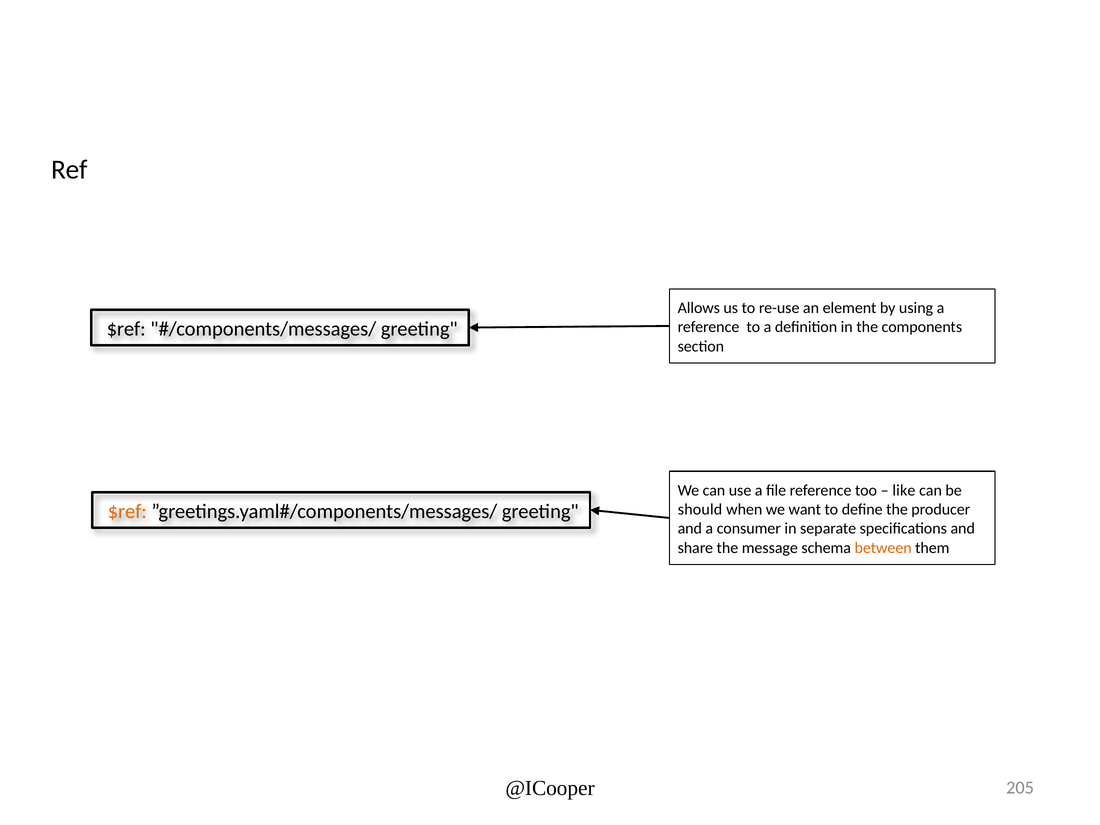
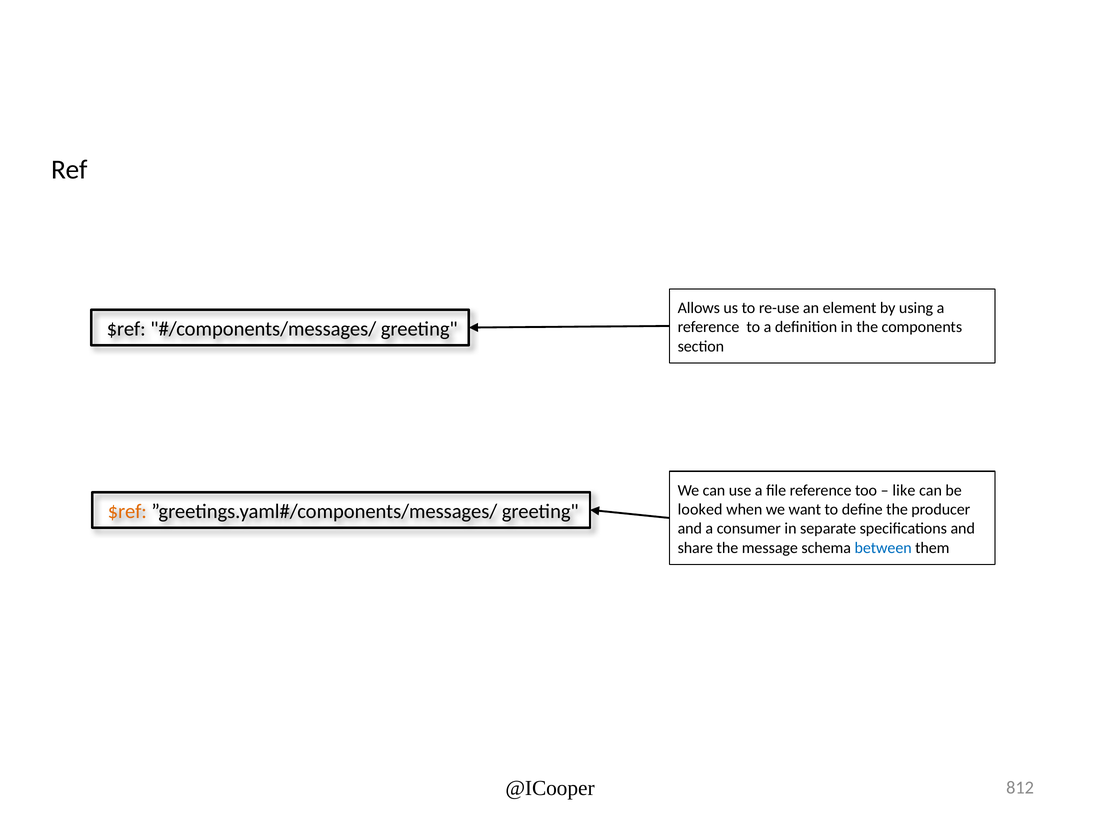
should: should -> looked
between colour: orange -> blue
205: 205 -> 812
